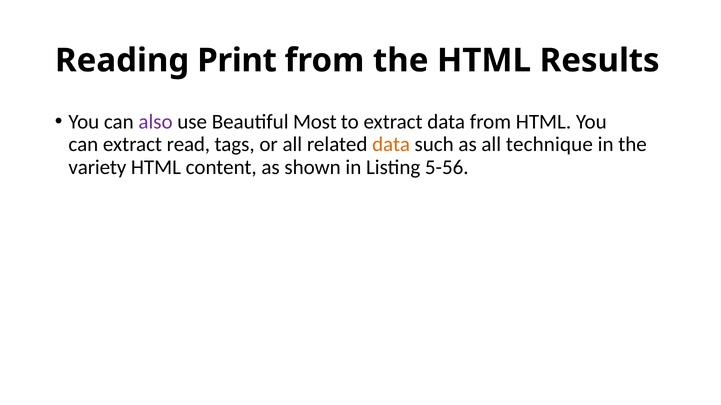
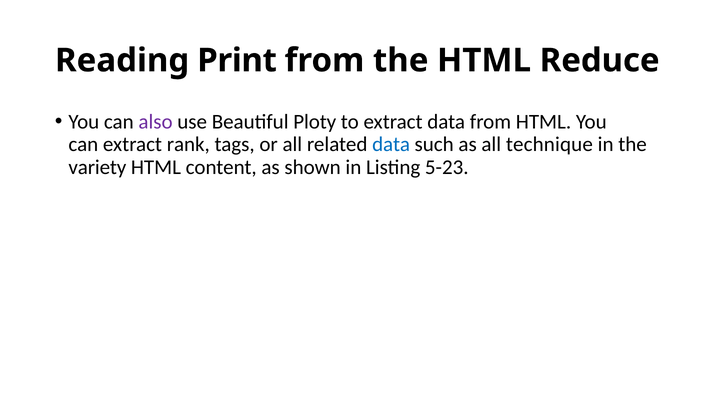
Results: Results -> Reduce
Most: Most -> Ploty
read: read -> rank
data at (391, 145) colour: orange -> blue
5-56: 5-56 -> 5-23
